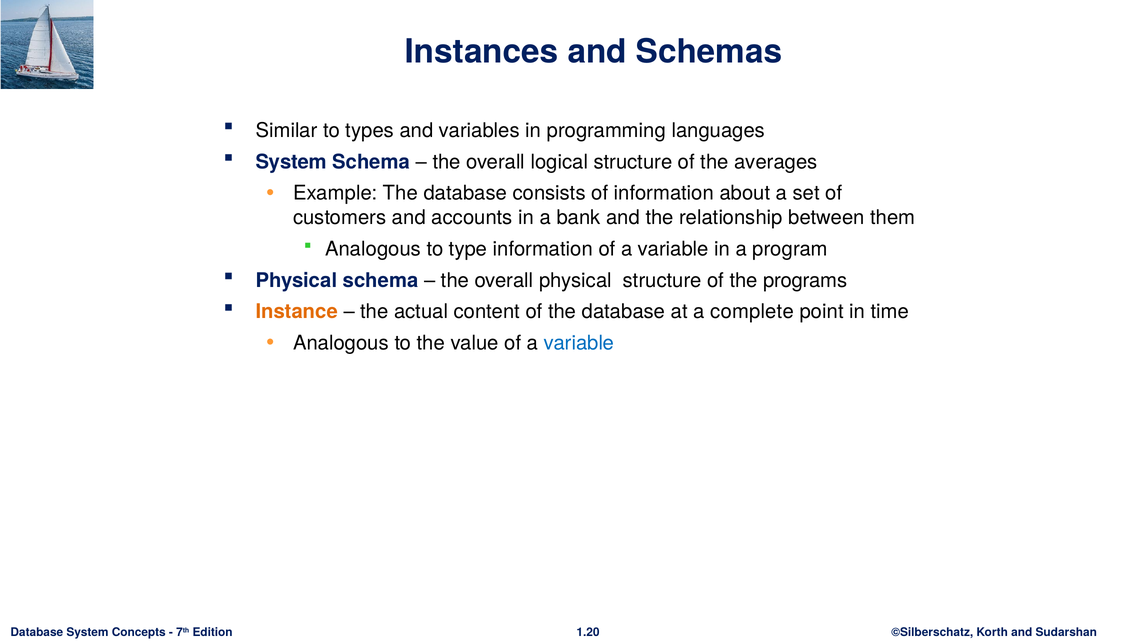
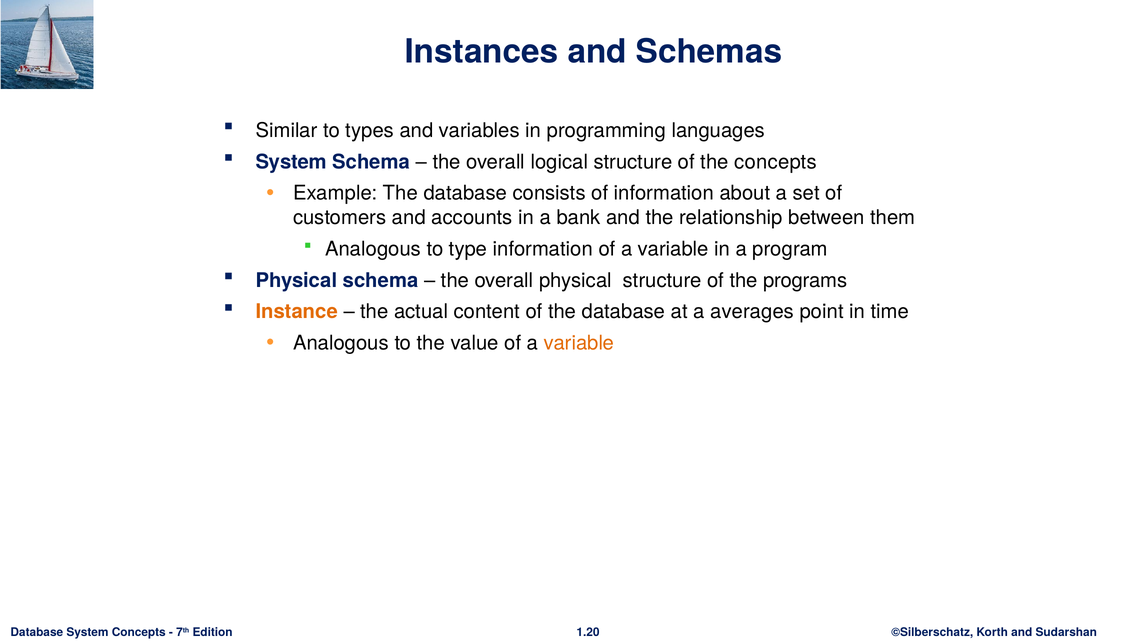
the averages: averages -> concepts
complete: complete -> averages
variable at (579, 343) colour: blue -> orange
